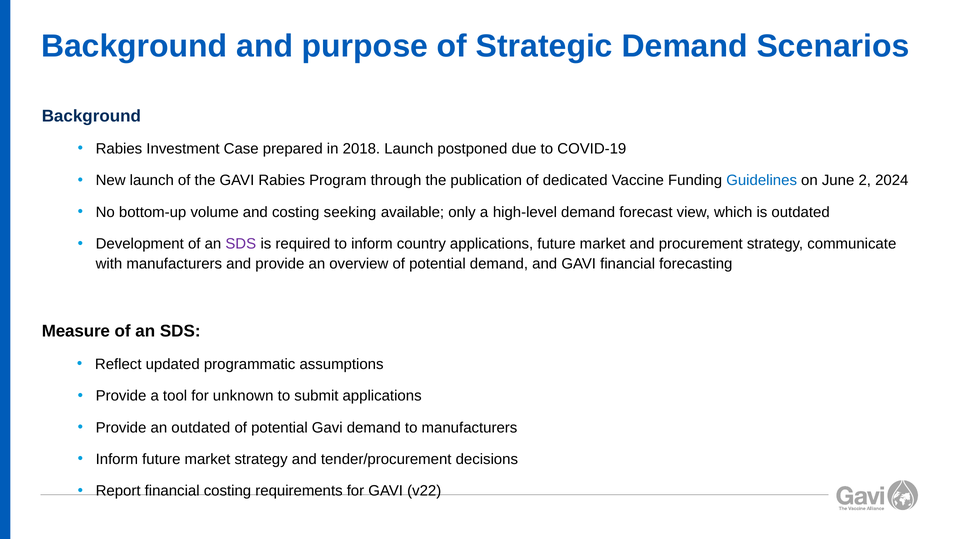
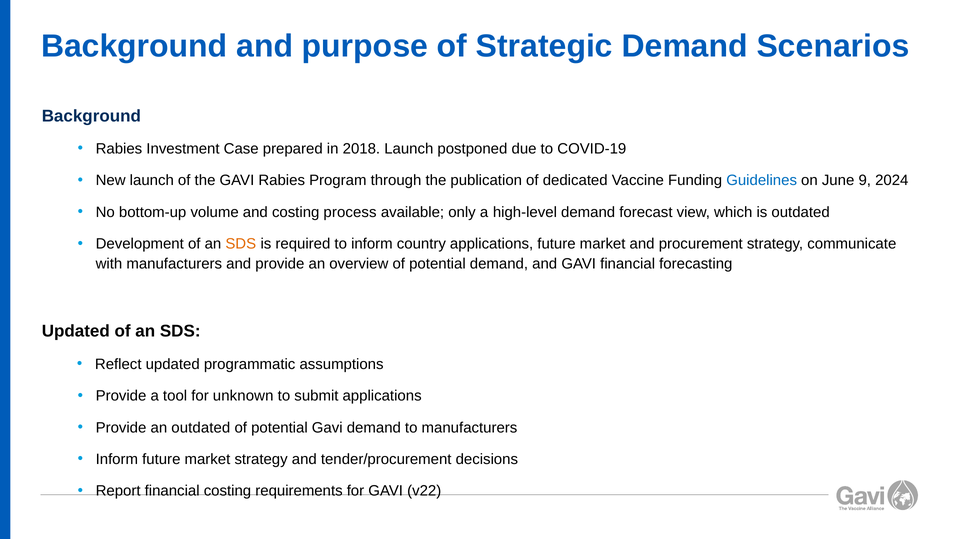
2: 2 -> 9
seeking: seeking -> process
SDS at (241, 244) colour: purple -> orange
Measure at (76, 332): Measure -> Updated
